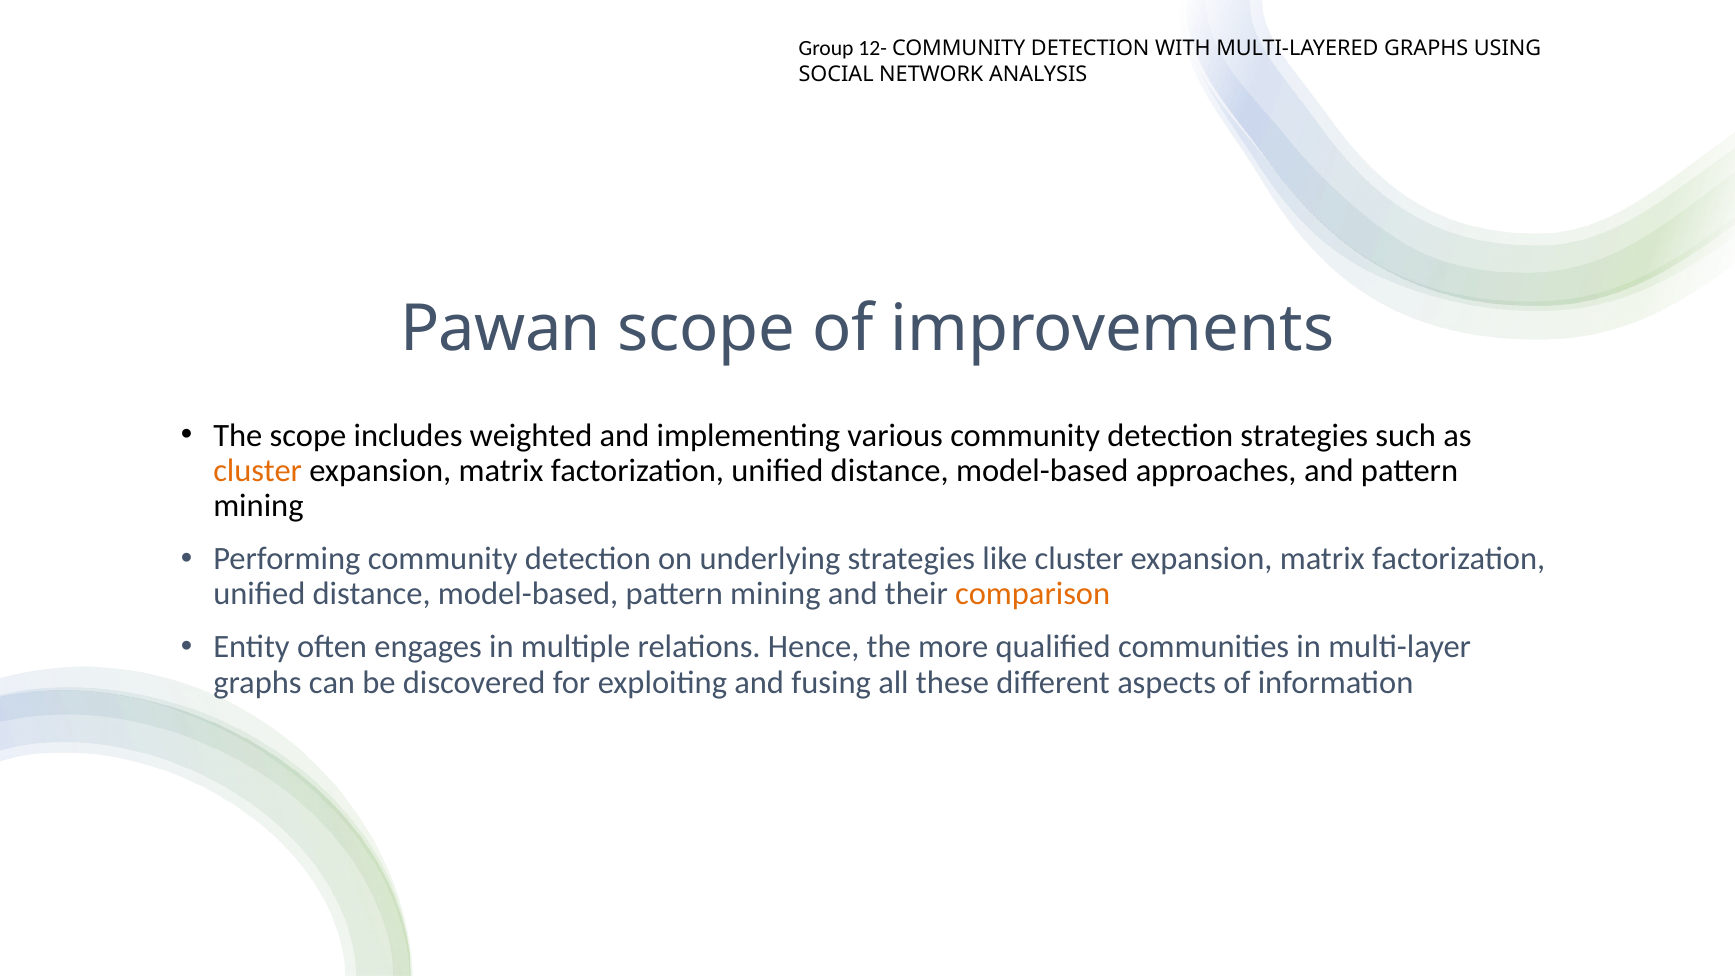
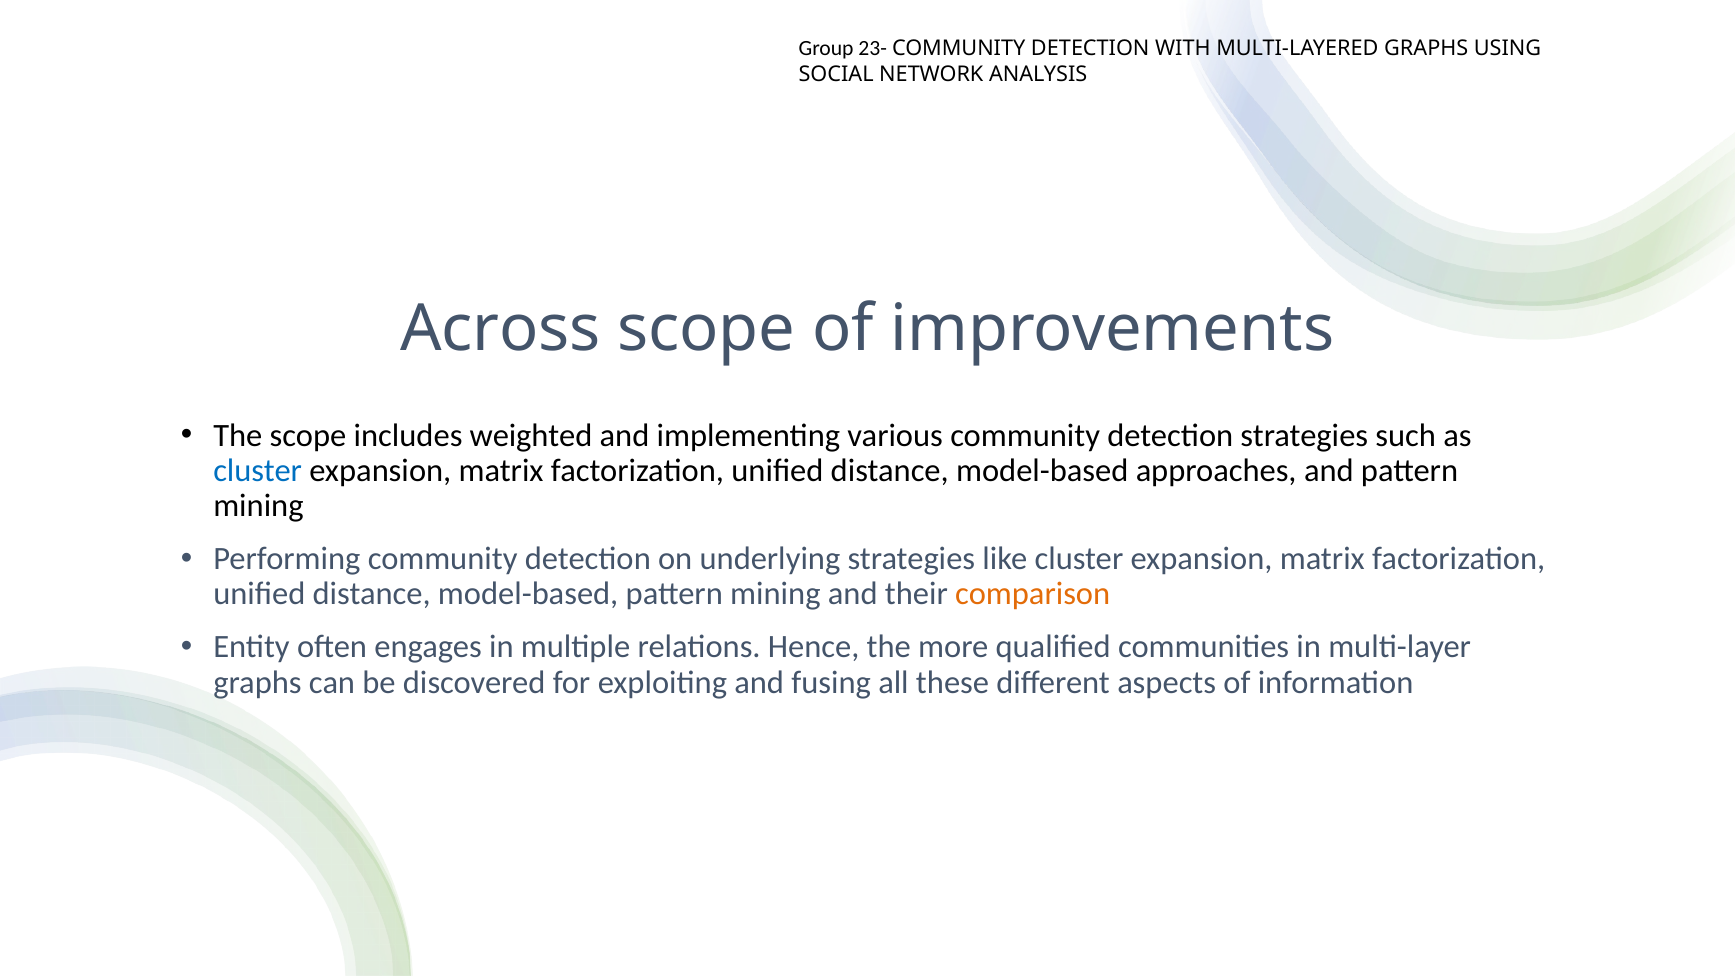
12-: 12- -> 23-
Pawan: Pawan -> Across
cluster at (258, 470) colour: orange -> blue
